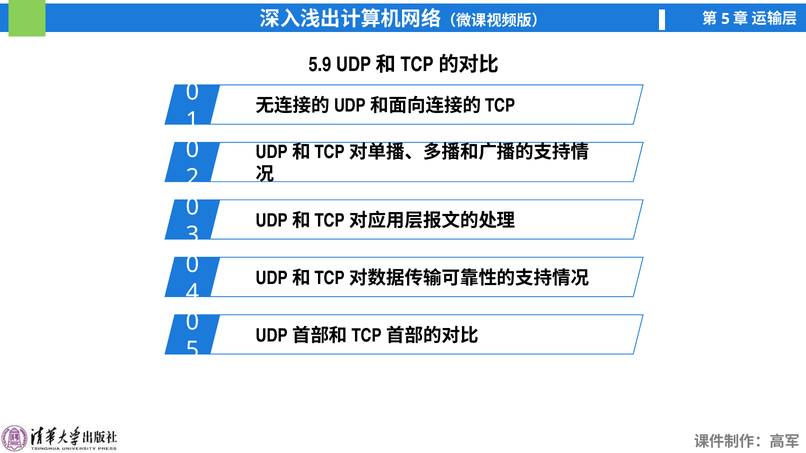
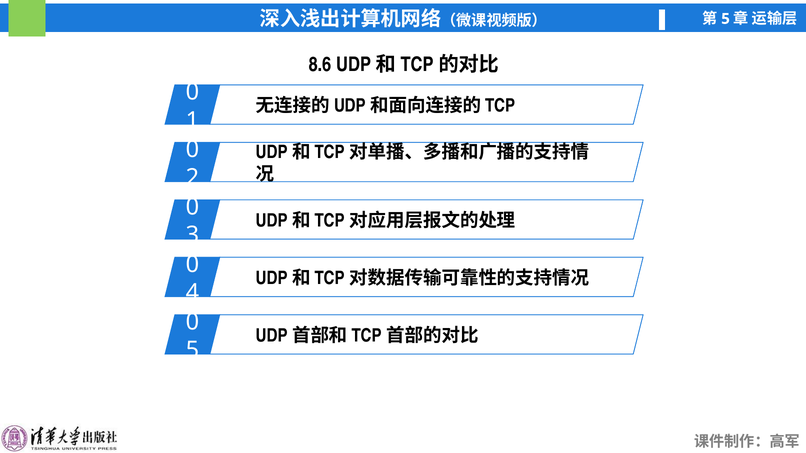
5.9: 5.9 -> 8.6
